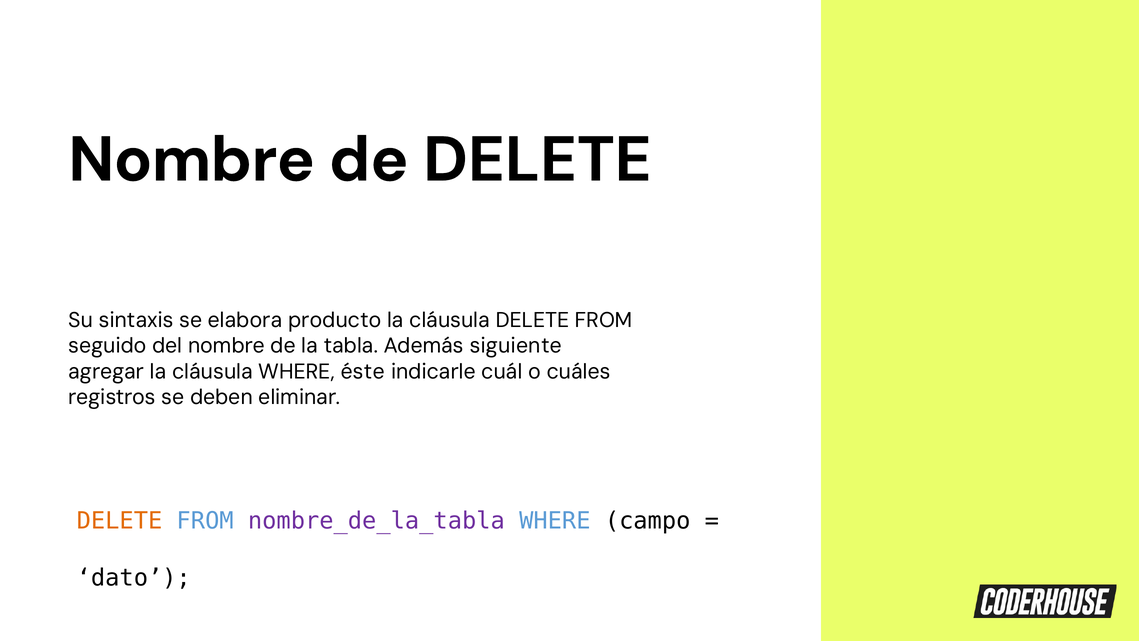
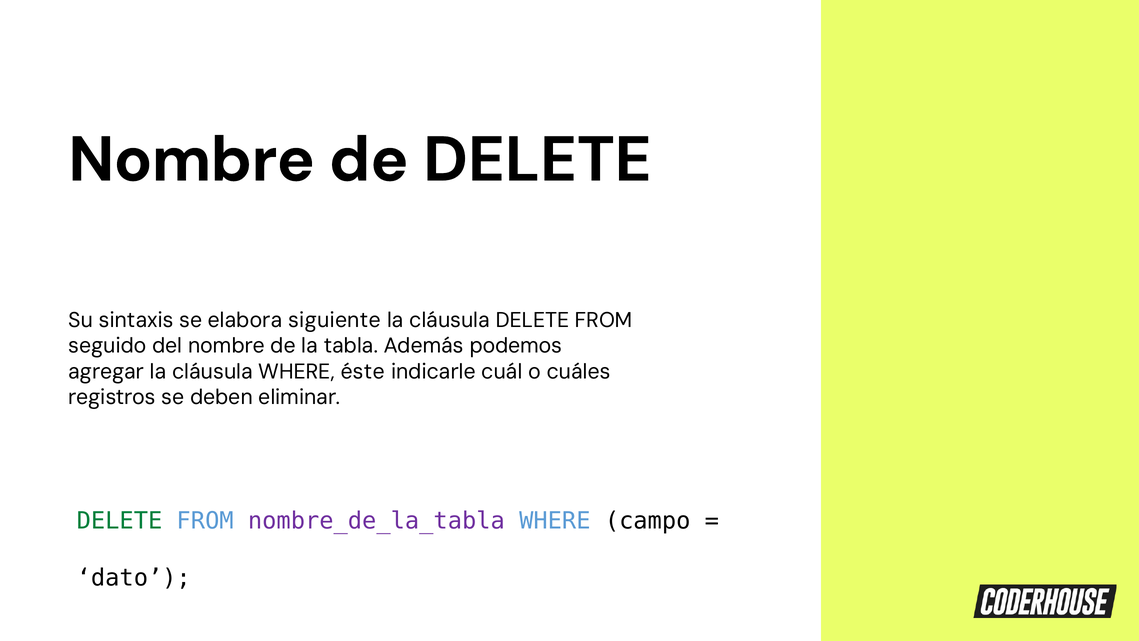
producto: producto -> siguiente
siguiente: siguiente -> podemos
DELETE at (120, 521) colour: orange -> green
